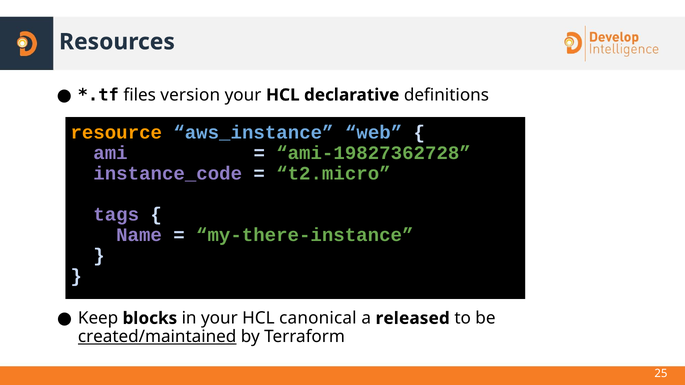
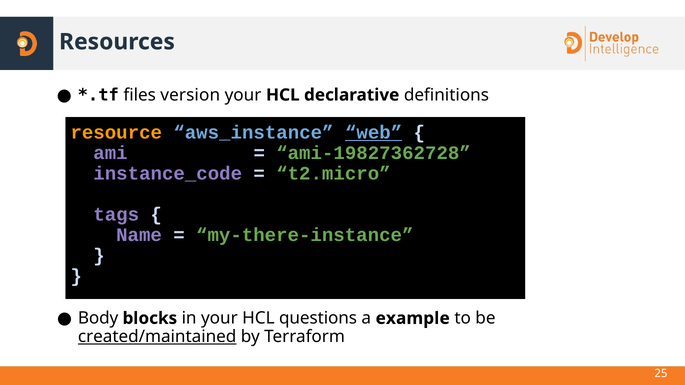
web underline: none -> present
Keep: Keep -> Body
canonical: canonical -> questions
released: released -> example
